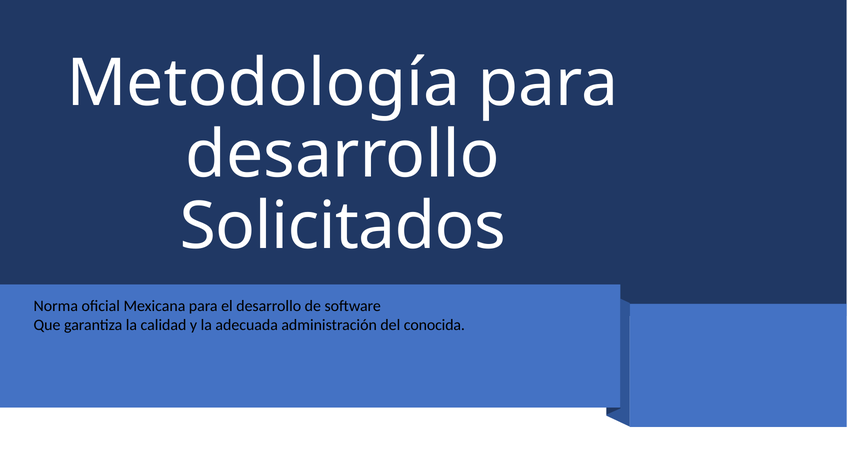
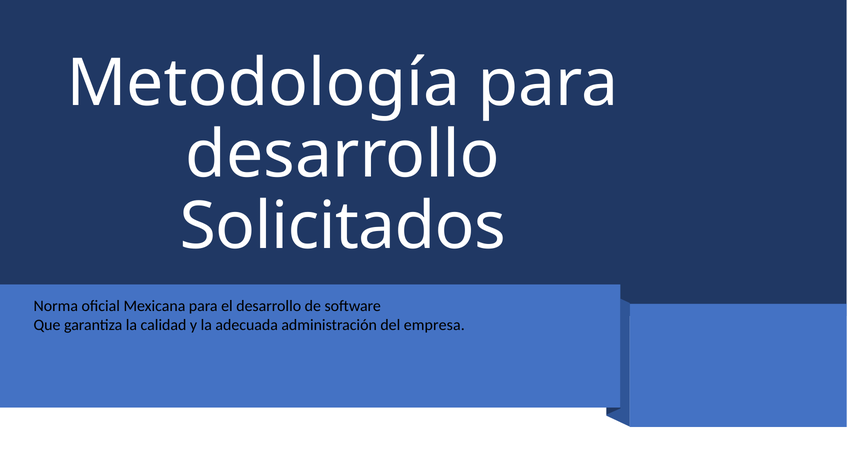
conocida: conocida -> empresa
